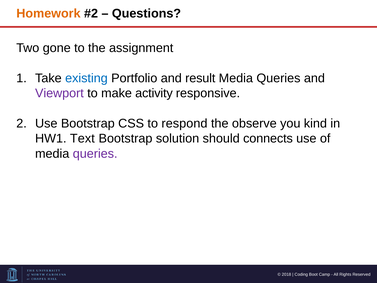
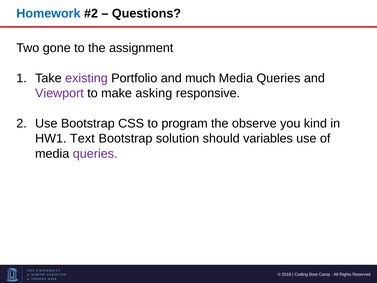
Homework colour: orange -> blue
existing colour: blue -> purple
result: result -> much
activity: activity -> asking
respond: respond -> program
connects: connects -> variables
